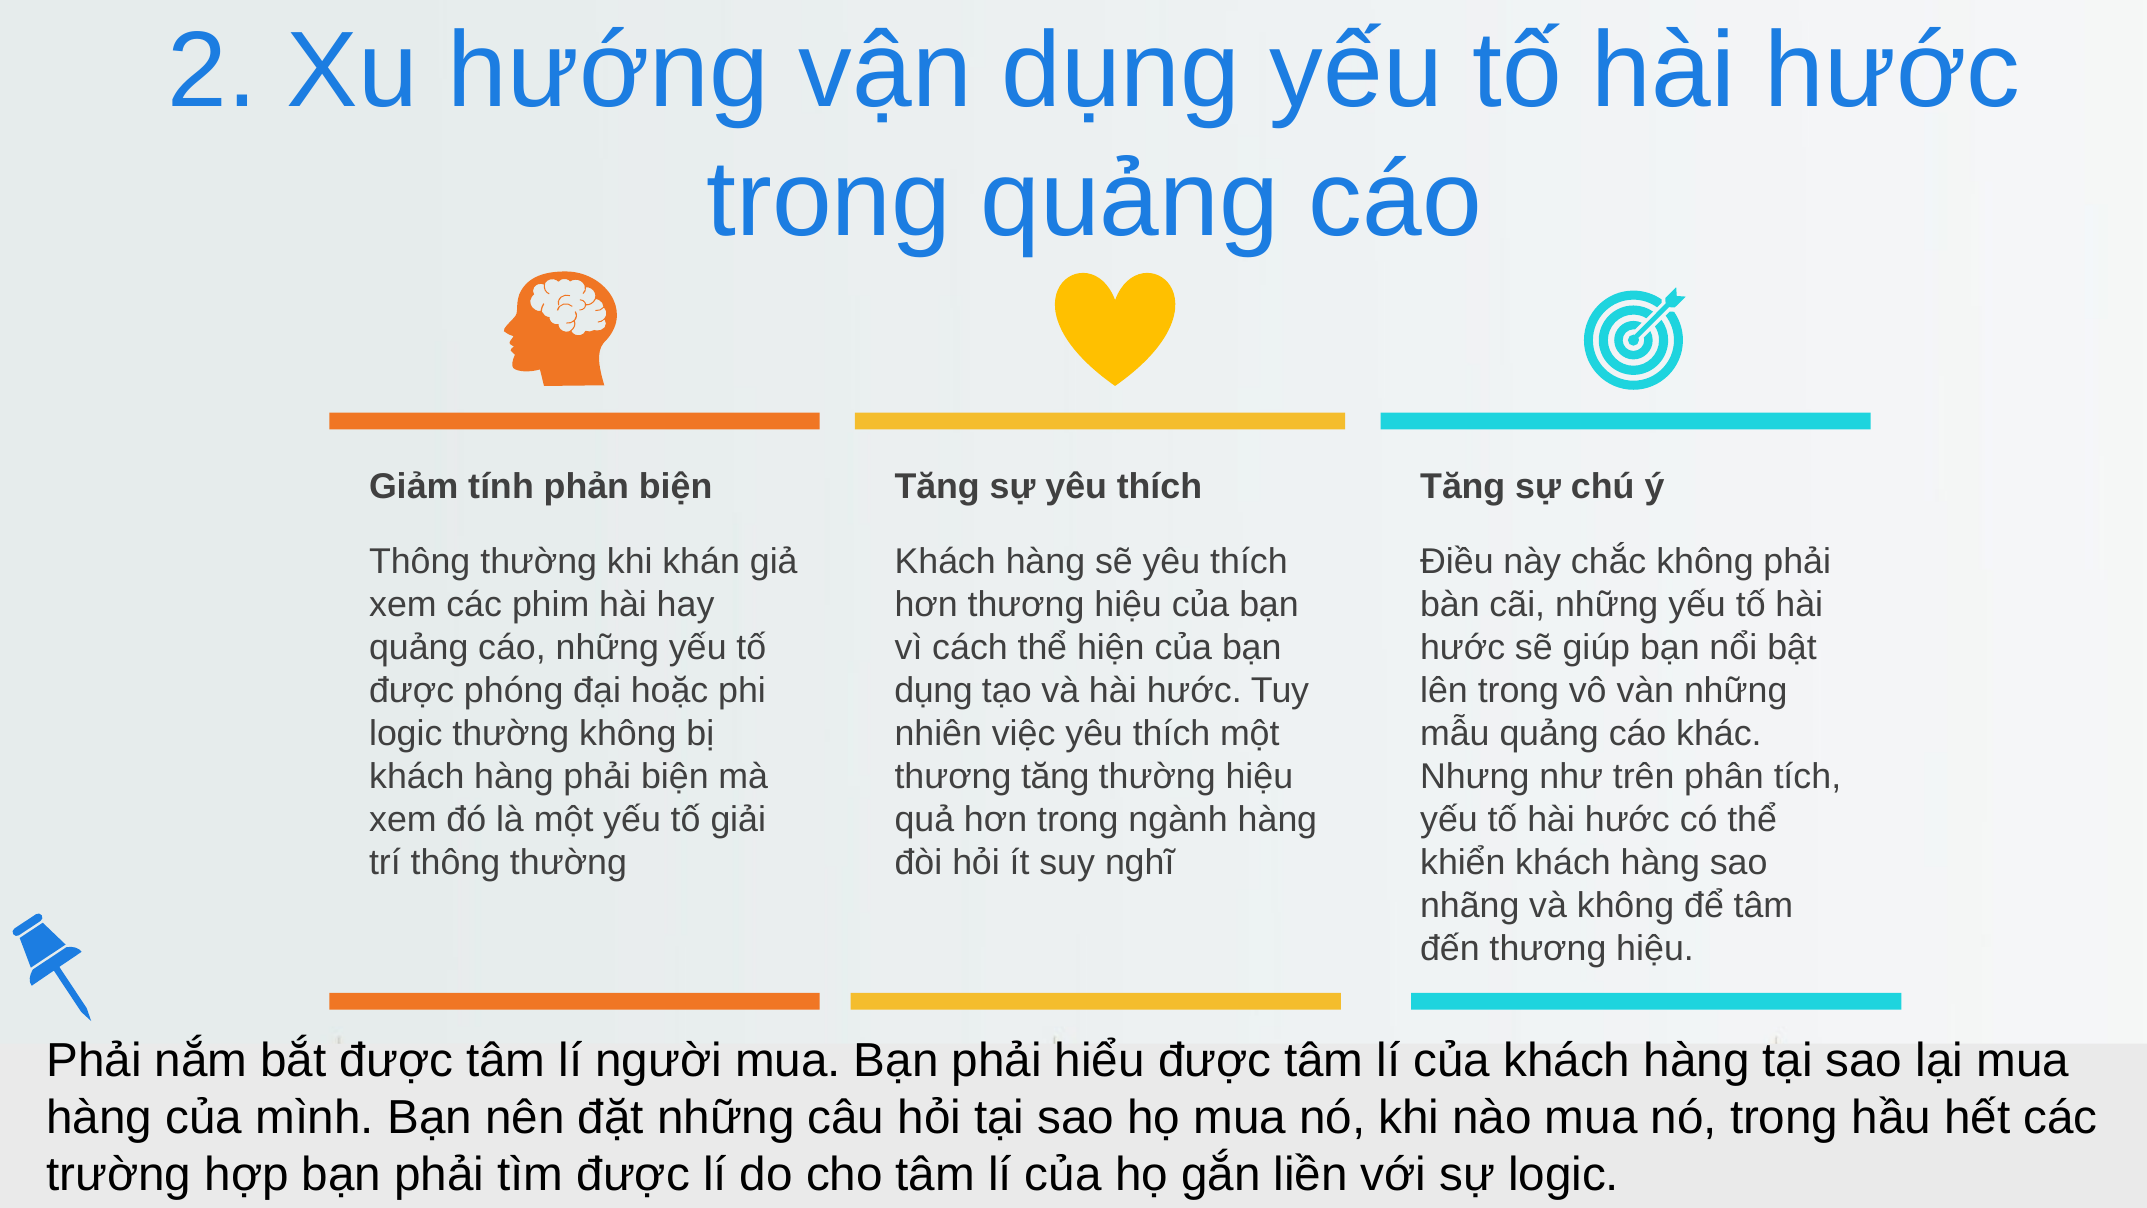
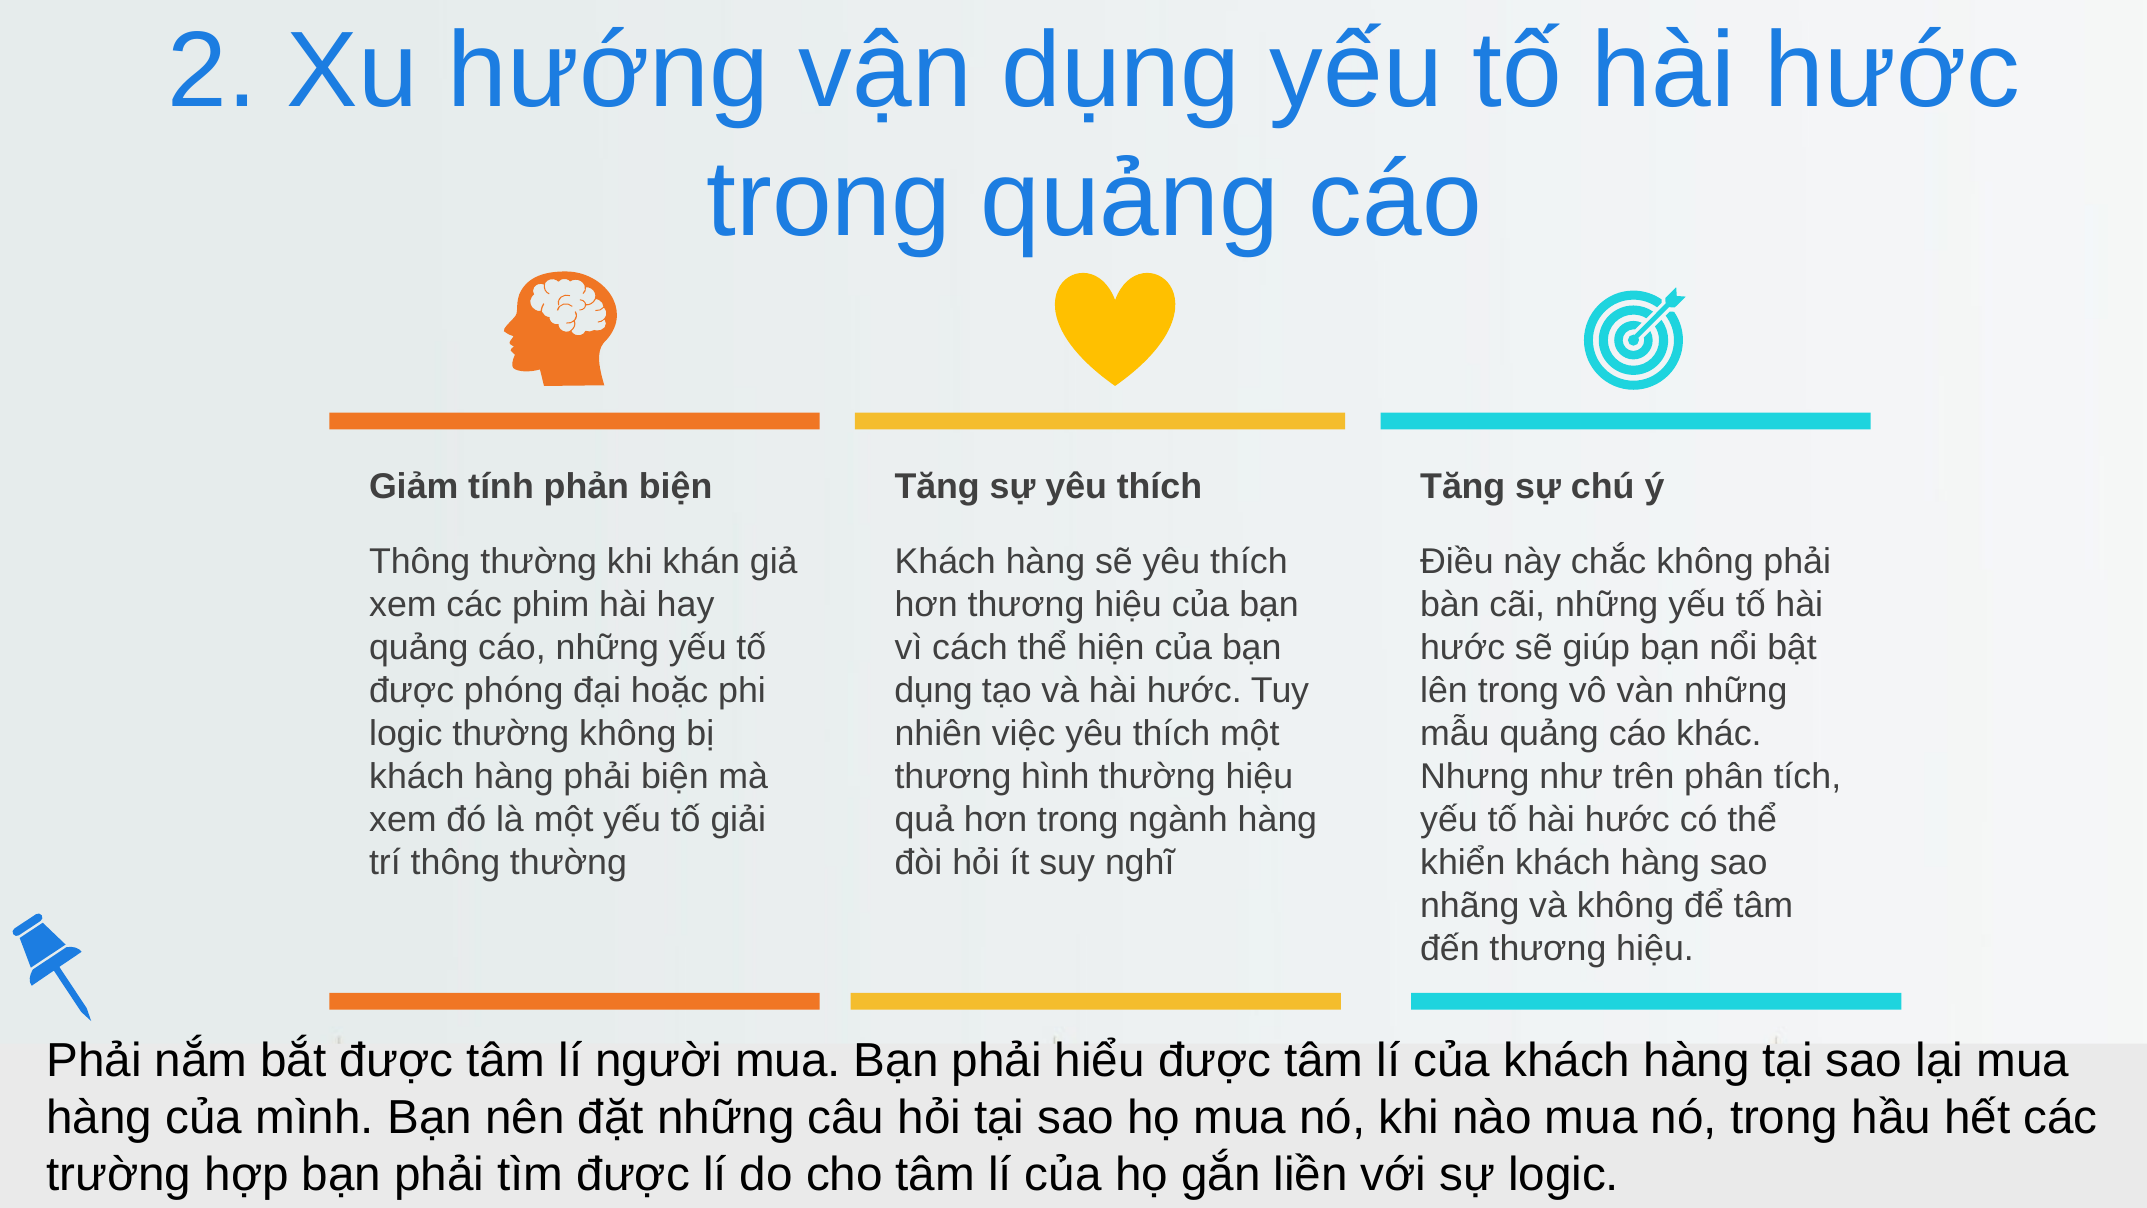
thương tăng: tăng -> hình
